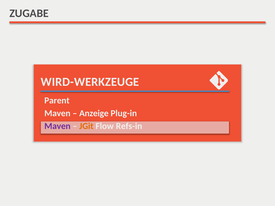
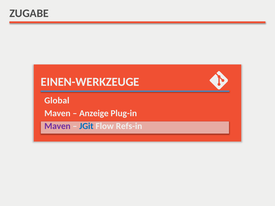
WIRD-WERKZEUGE: WIRD-WERKZEUGE -> EINEN-WERKZEUGE
Parent: Parent -> Global
JGit colour: orange -> blue
